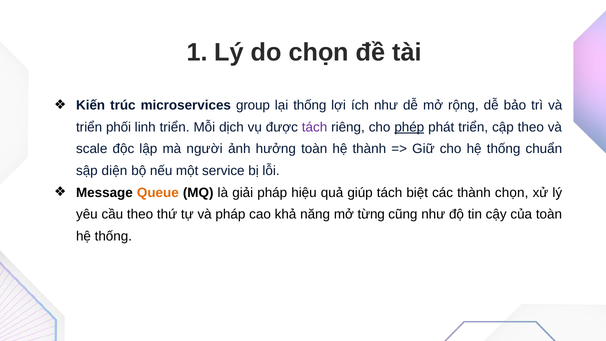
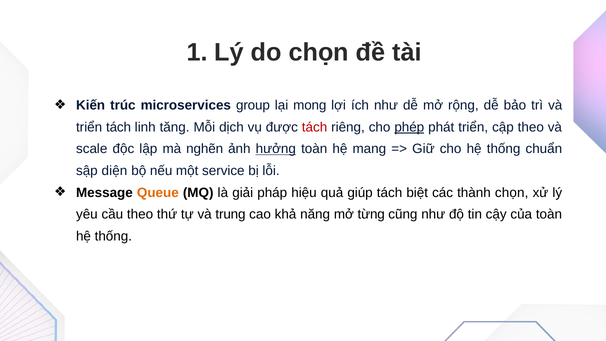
lại thống: thống -> mong
triển phối: phối -> tách
linh triển: triển -> tăng
tách at (315, 127) colour: purple -> red
người: người -> nghẽn
hưởng underline: none -> present
hệ thành: thành -> mang
và pháp: pháp -> trung
